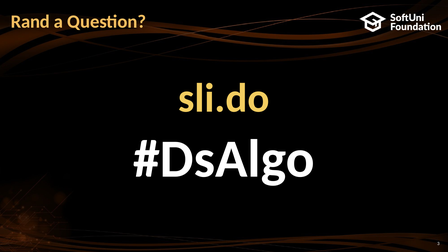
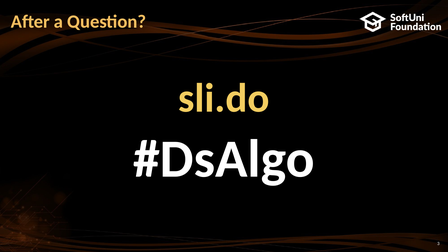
Rand: Rand -> After
